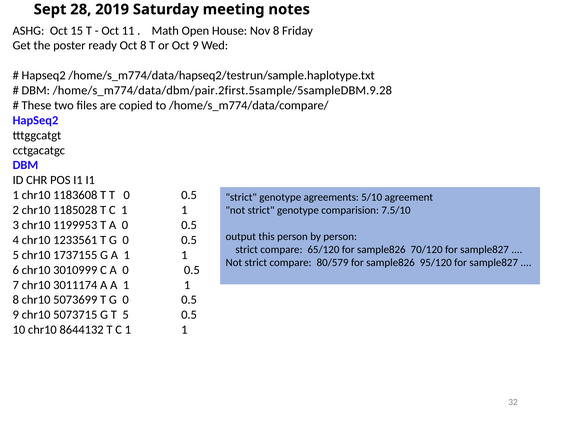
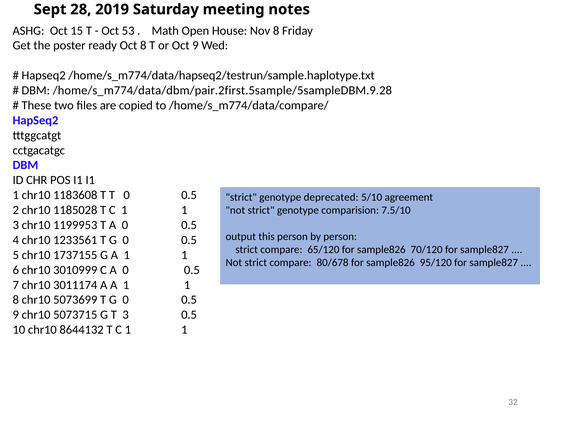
11: 11 -> 53
agreements: agreements -> deprecated
80/579: 80/579 -> 80/678
T 5: 5 -> 3
